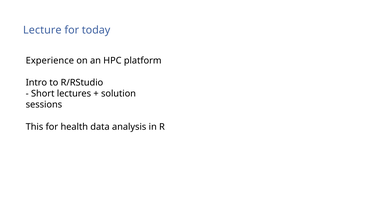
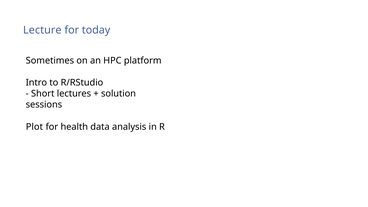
Experience: Experience -> Sometimes
This: This -> Plot
